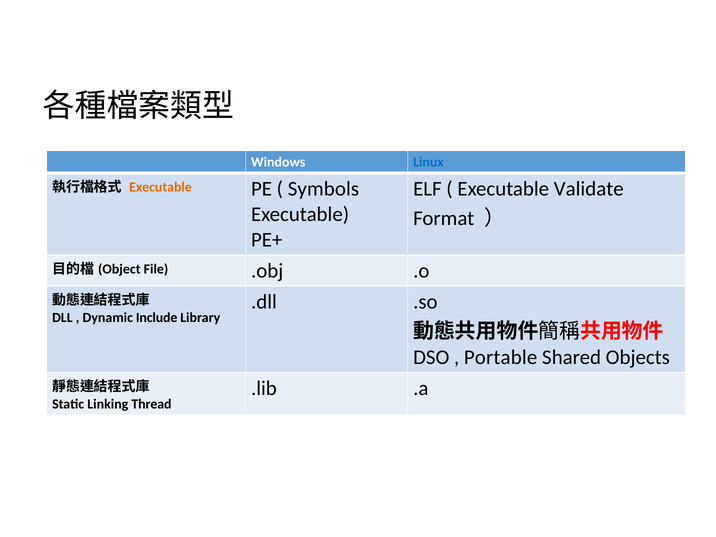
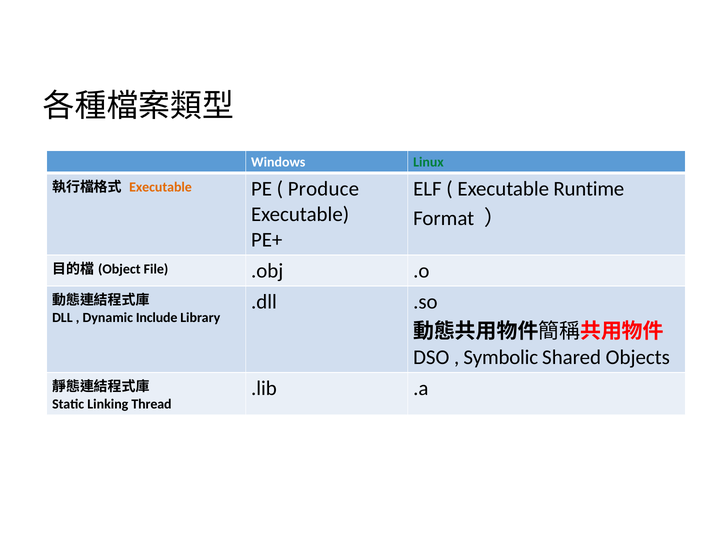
Linux colour: blue -> green
Validate: Validate -> Runtime
Symbols: Symbols -> Produce
Portable: Portable -> Symbolic
